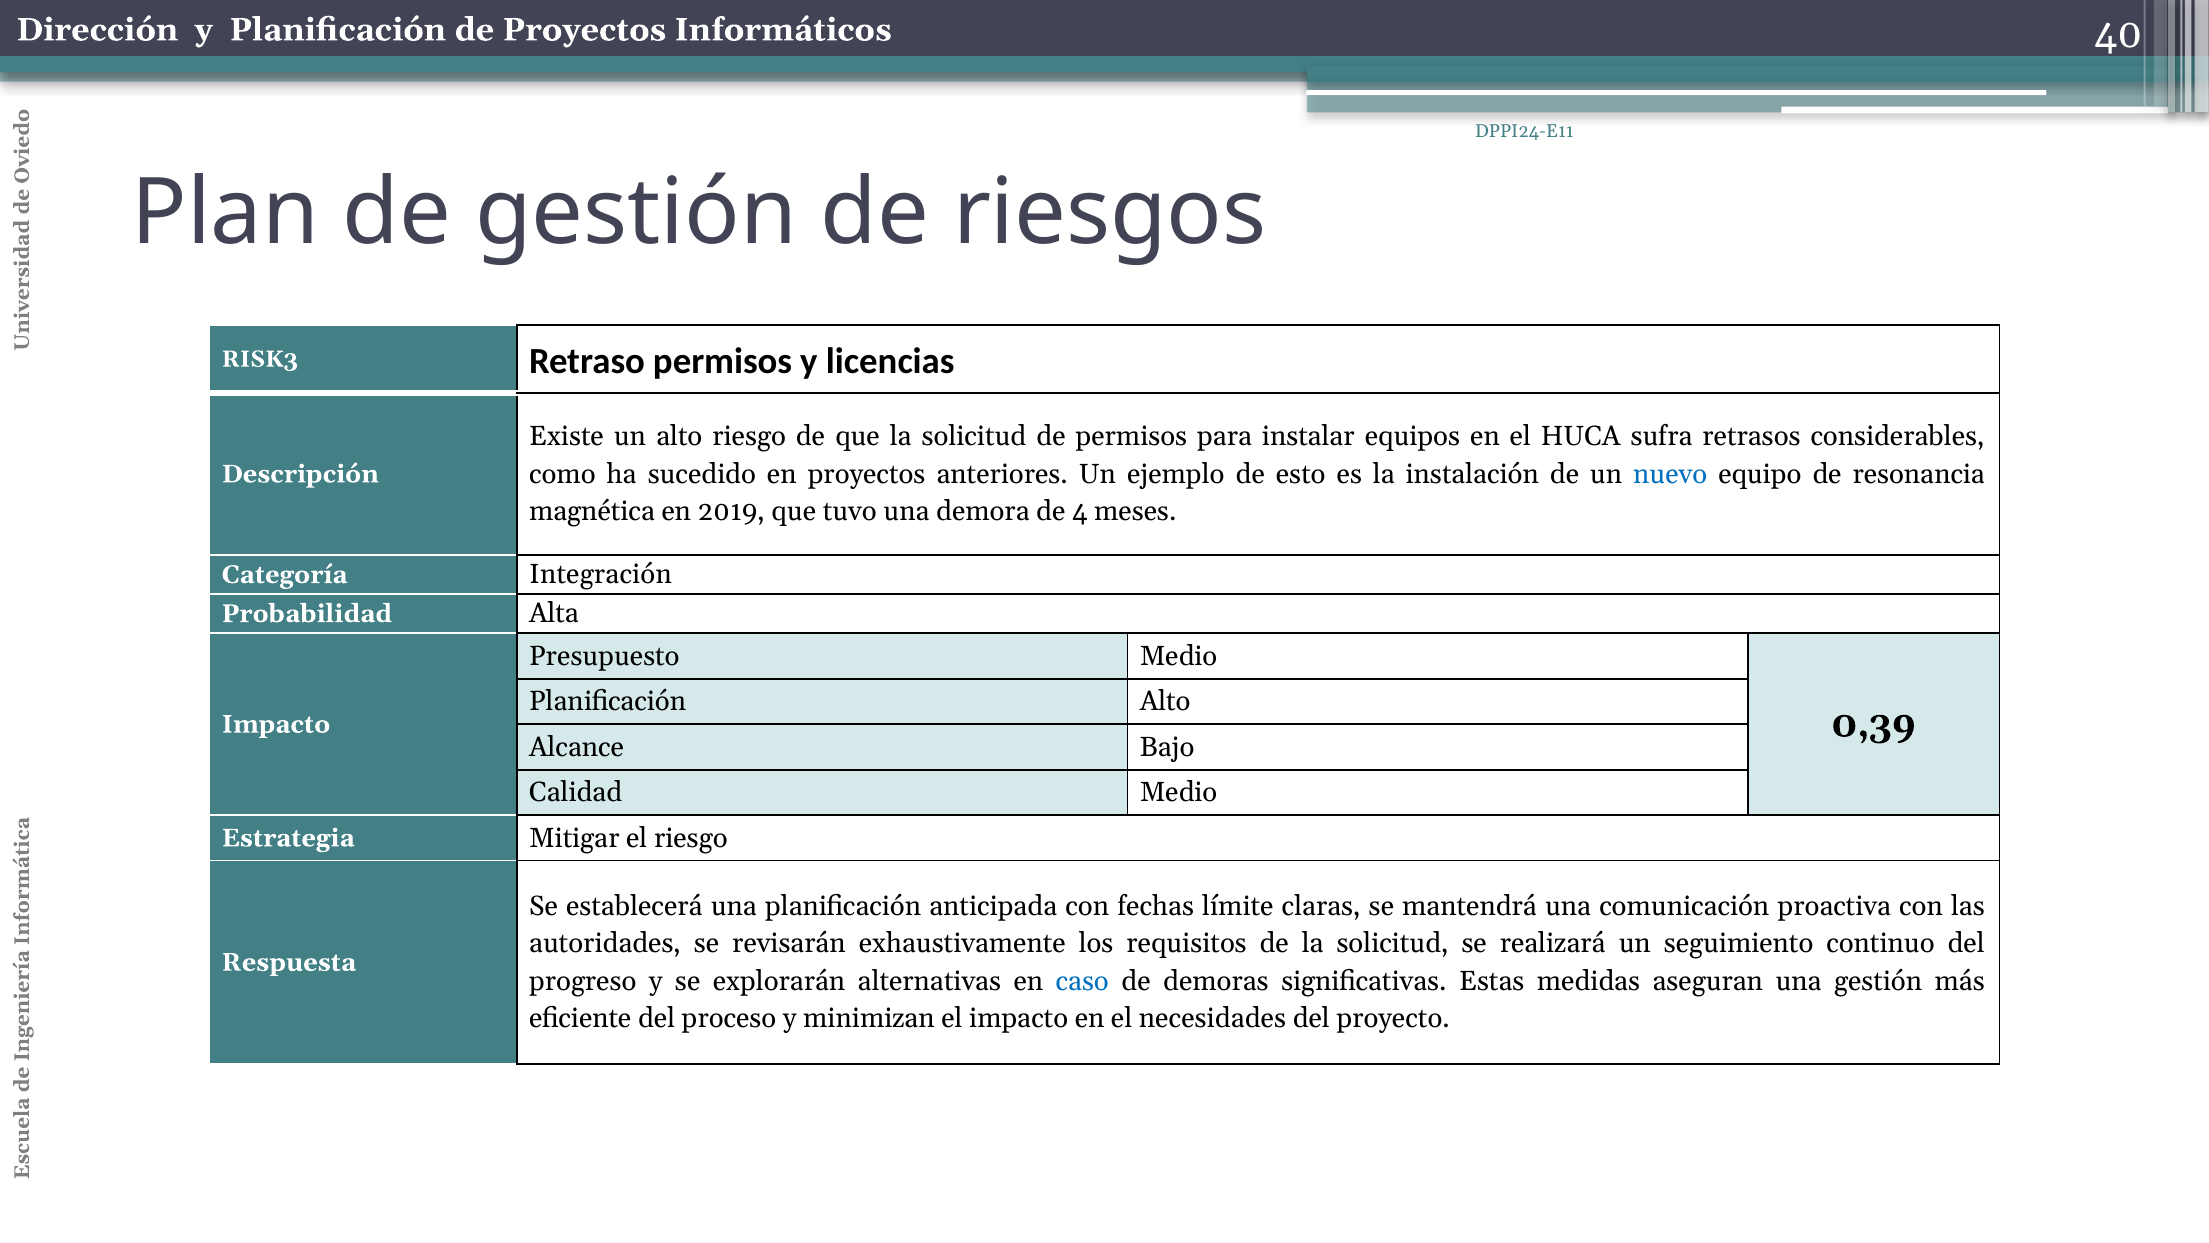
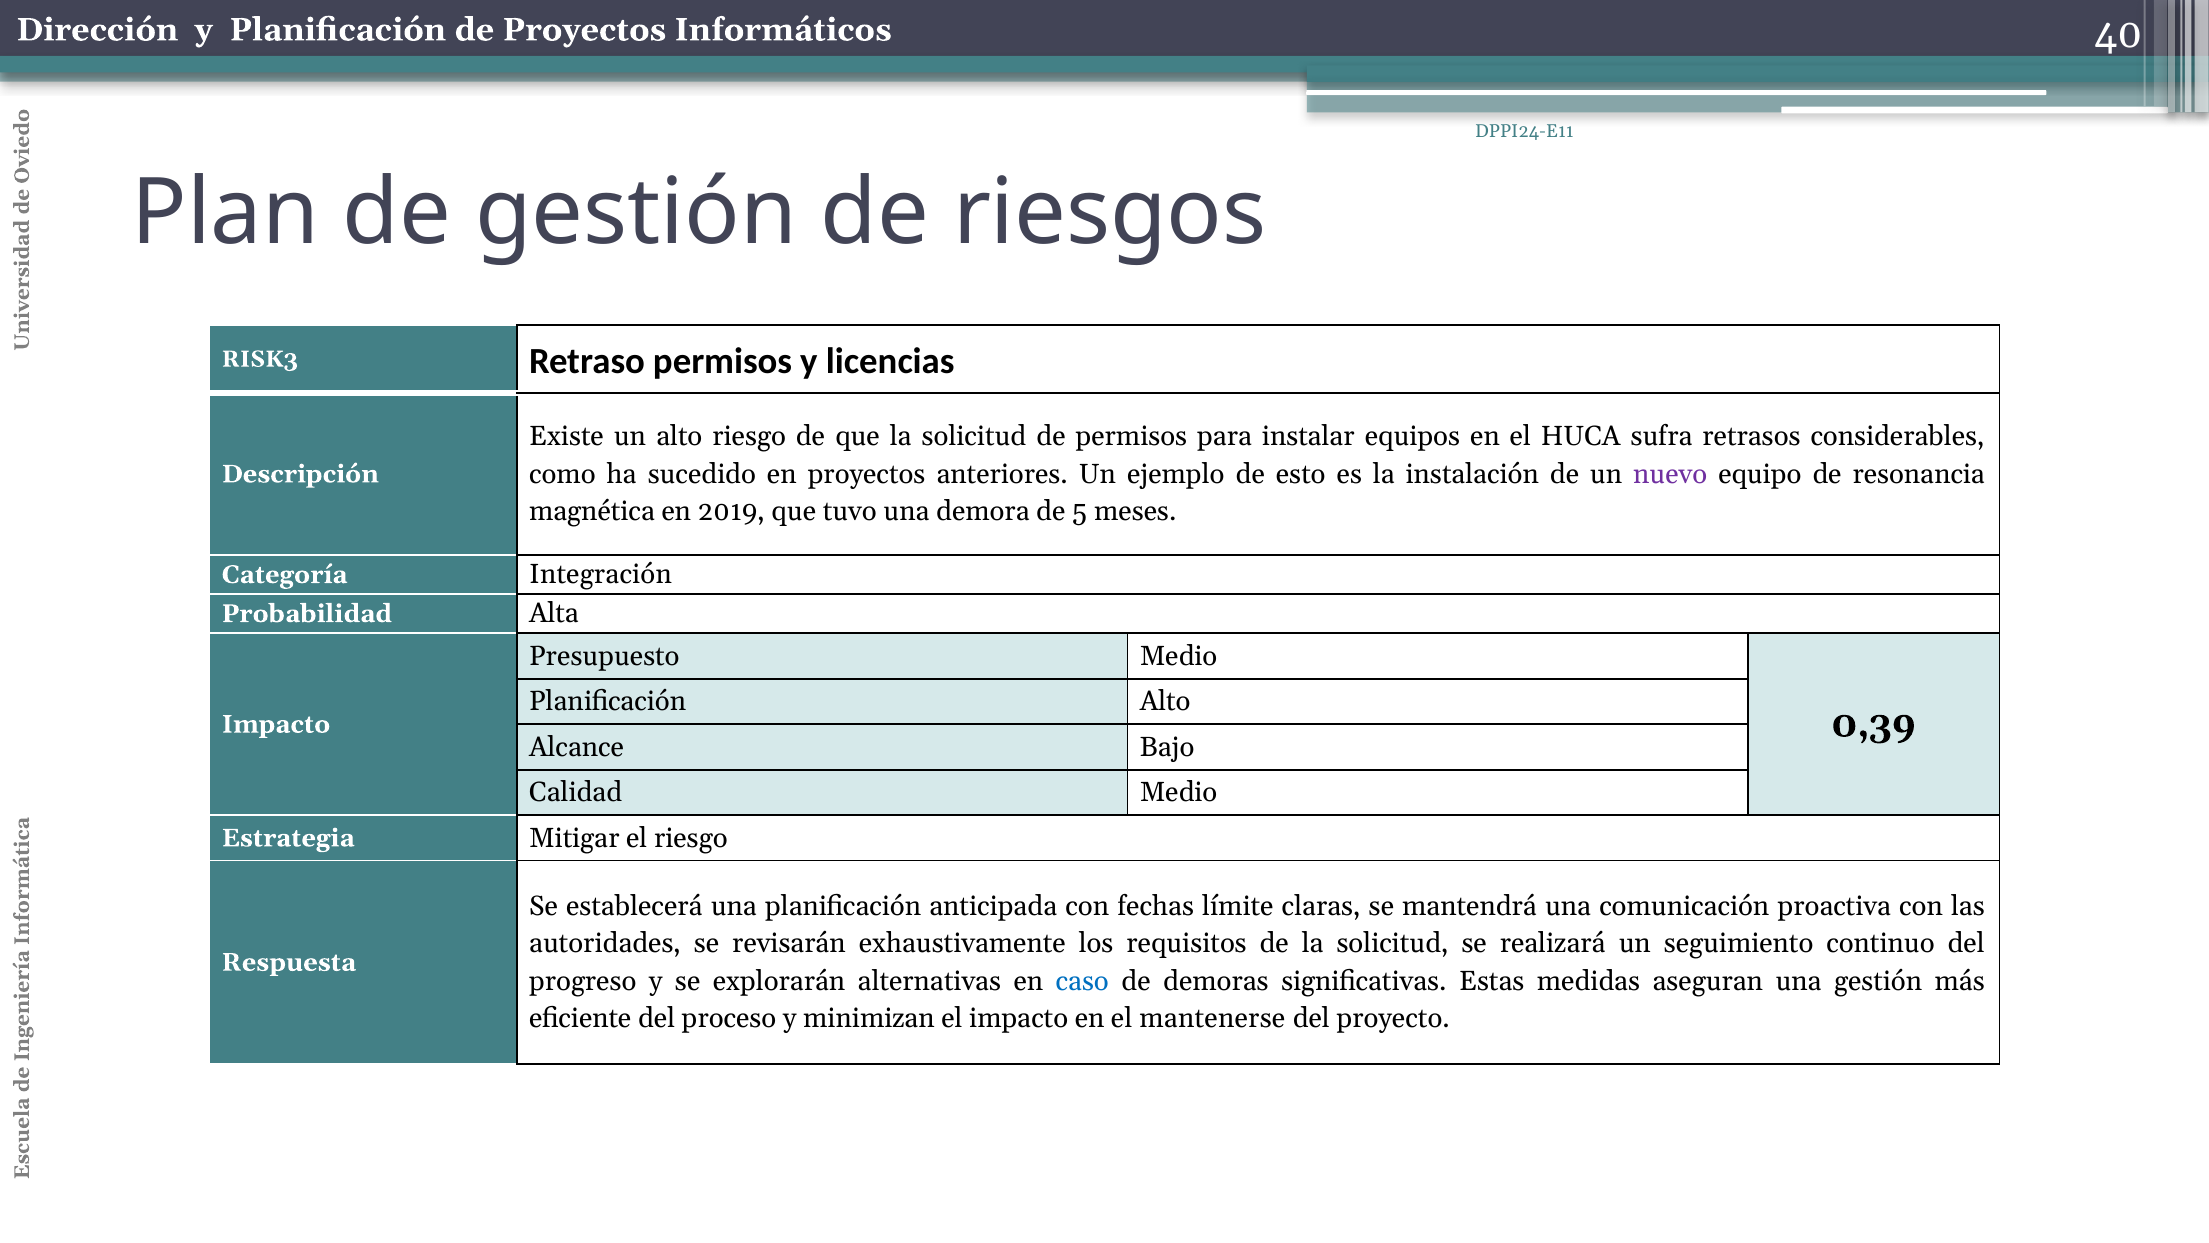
nuevo colour: blue -> purple
4: 4 -> 5
necesidades: necesidades -> mantenerse
